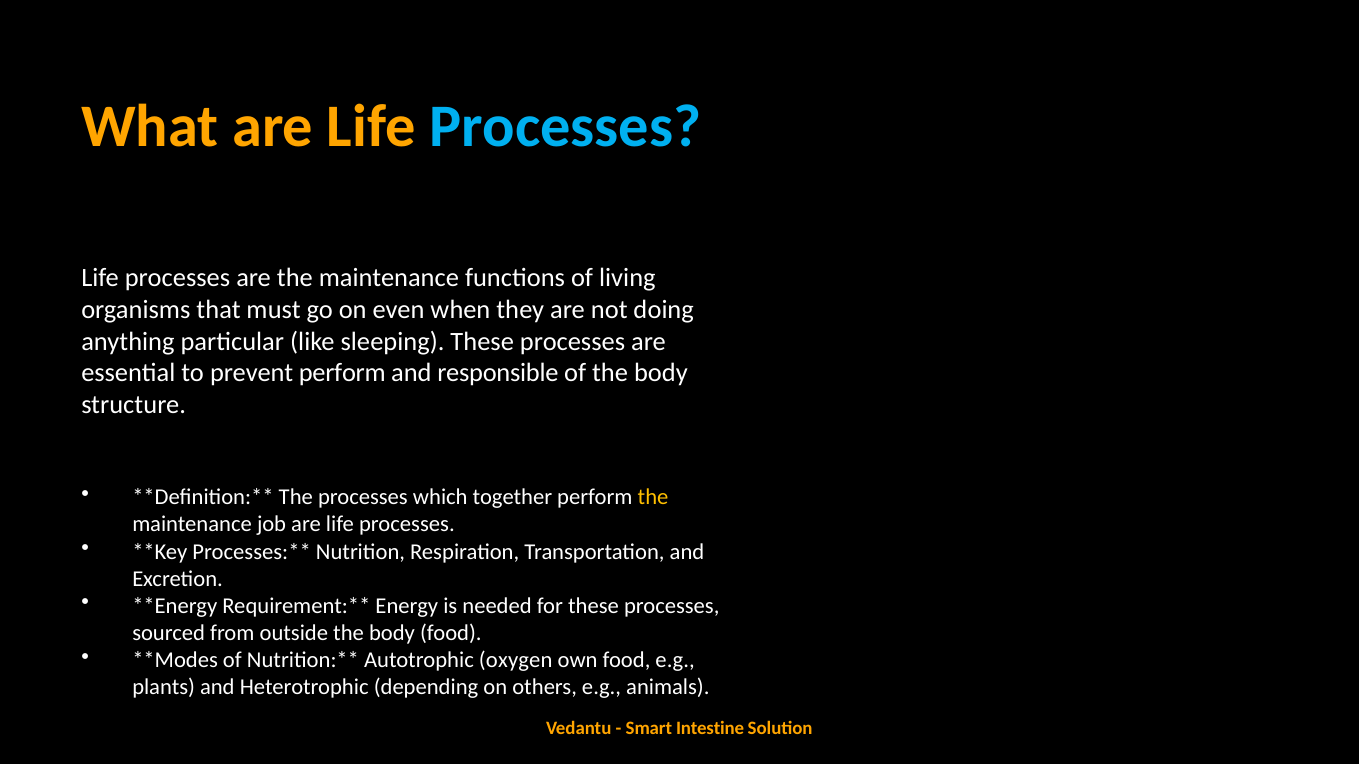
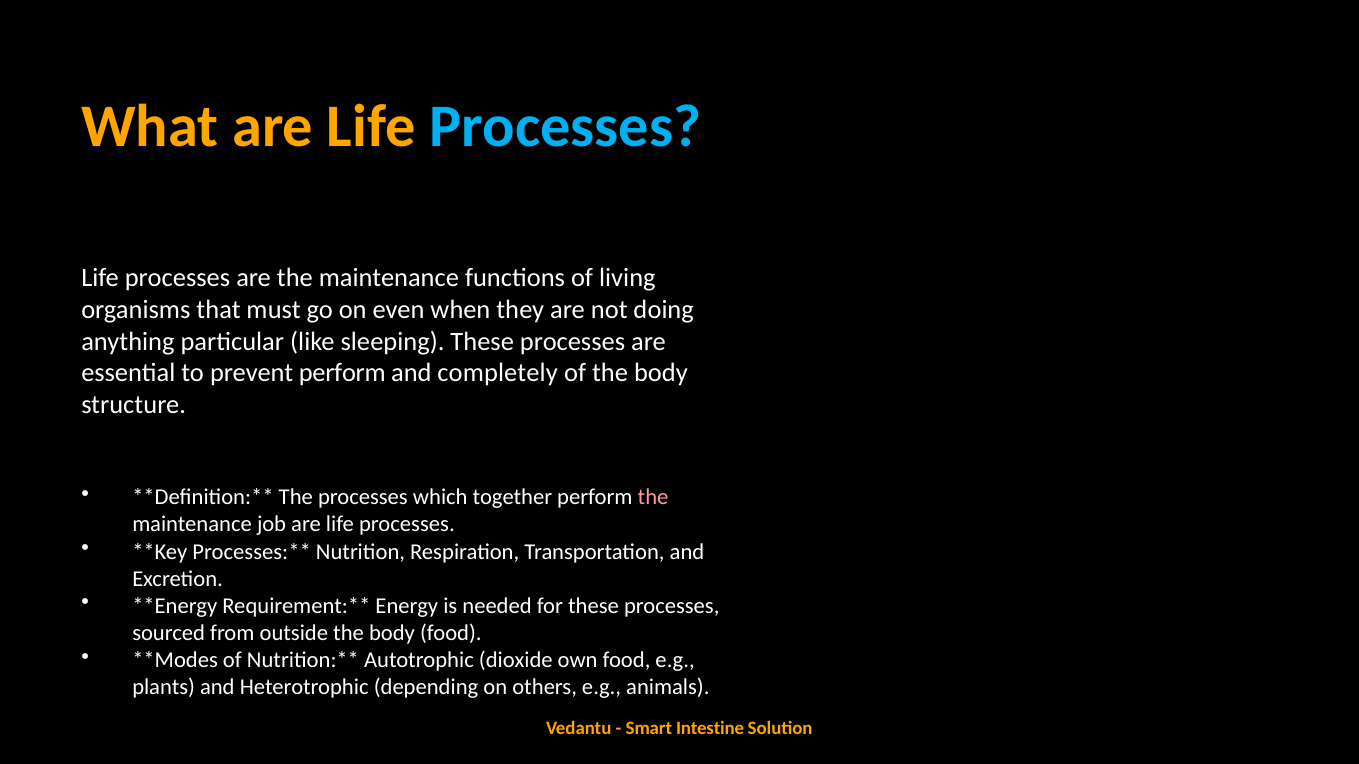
responsible: responsible -> completely
the at (653, 498) colour: yellow -> pink
oxygen: oxygen -> dioxide
